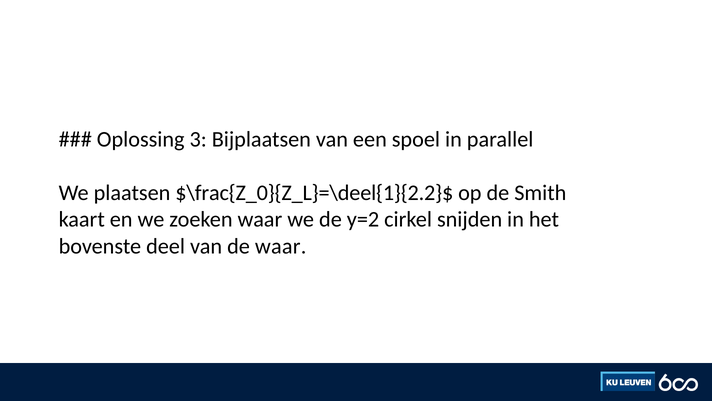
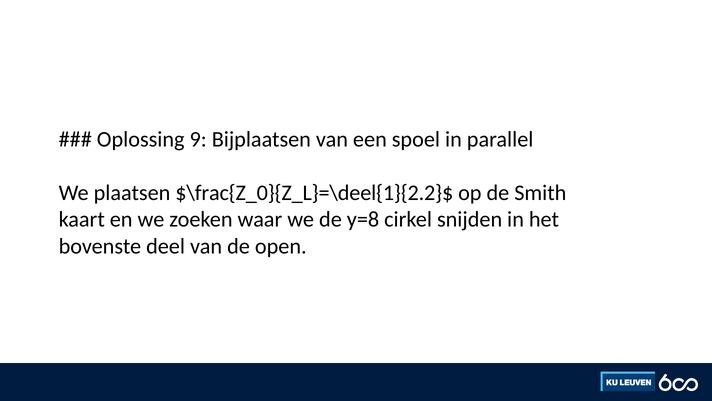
3: 3 -> 9
y=2: y=2 -> y=8
de waar: waar -> open
